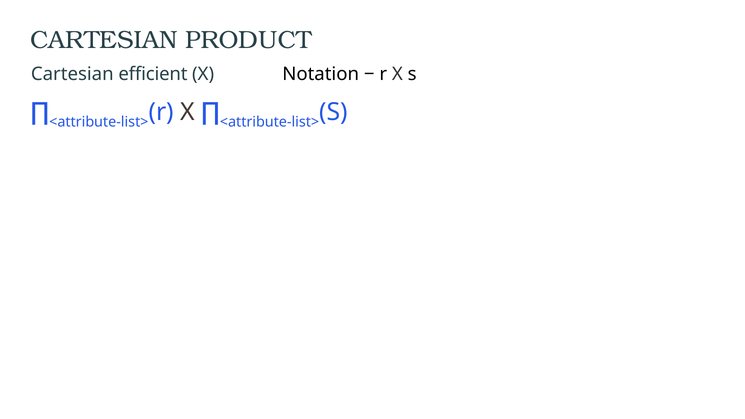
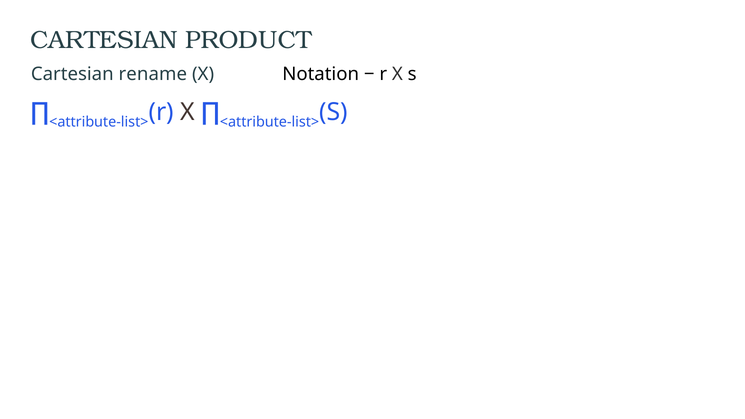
efficient: efficient -> rename
